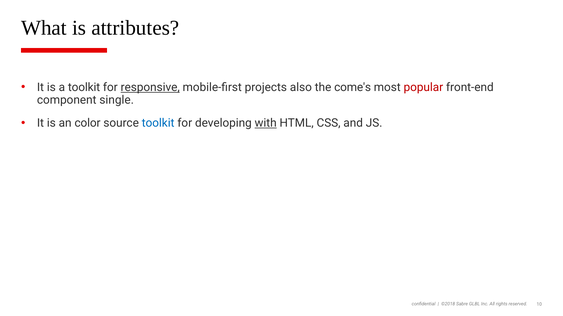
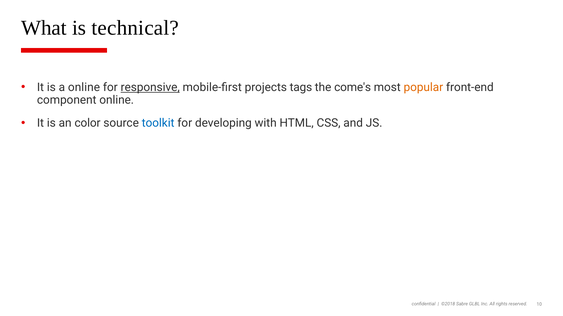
attributes: attributes -> technical
a toolkit: toolkit -> online
also: also -> tags
popular colour: red -> orange
component single: single -> online
with underline: present -> none
